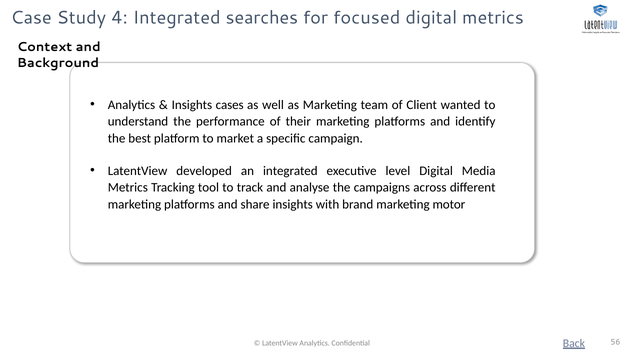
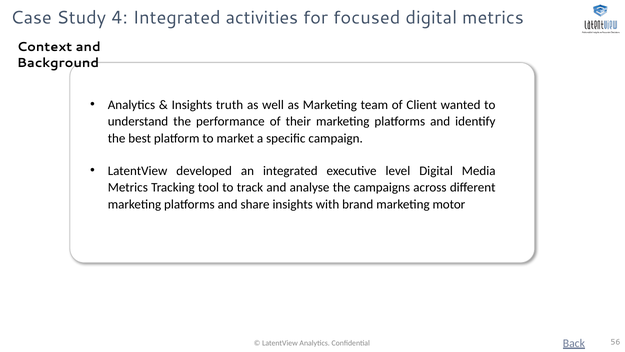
searches: searches -> activities
cases: cases -> truth
